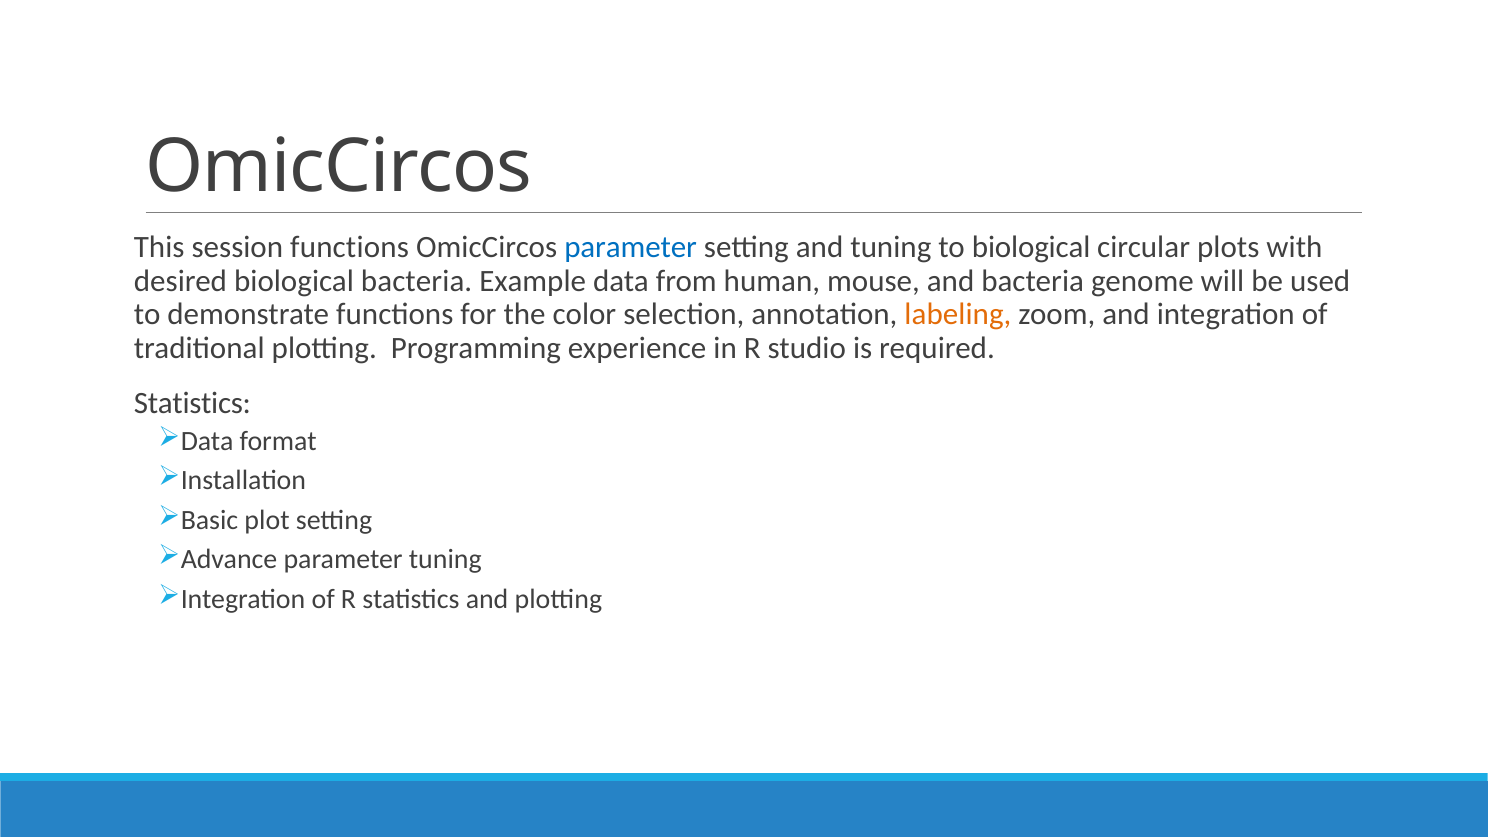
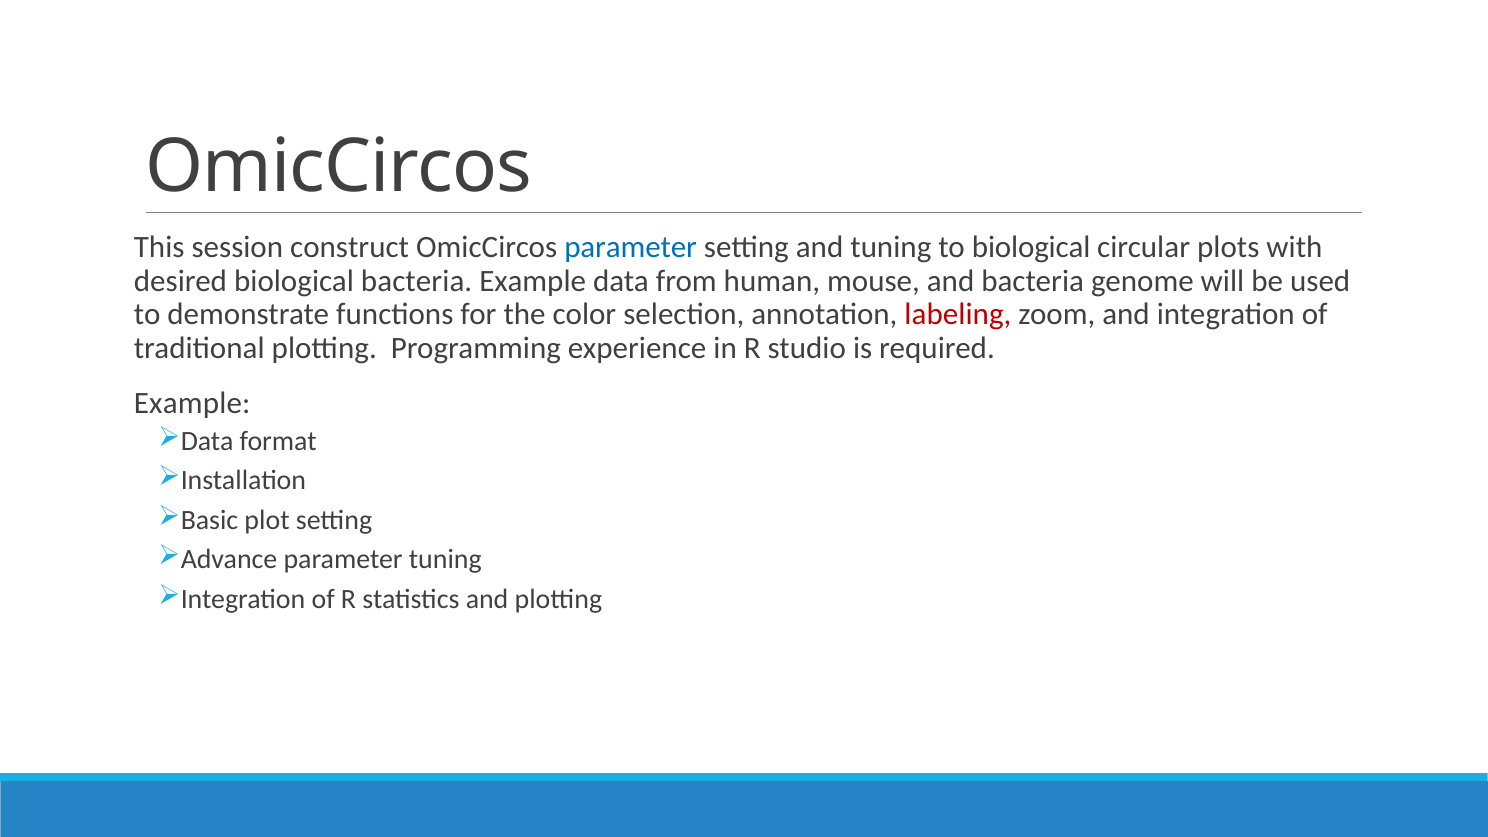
session functions: functions -> construct
labeling colour: orange -> red
Statistics at (192, 403): Statistics -> Example
